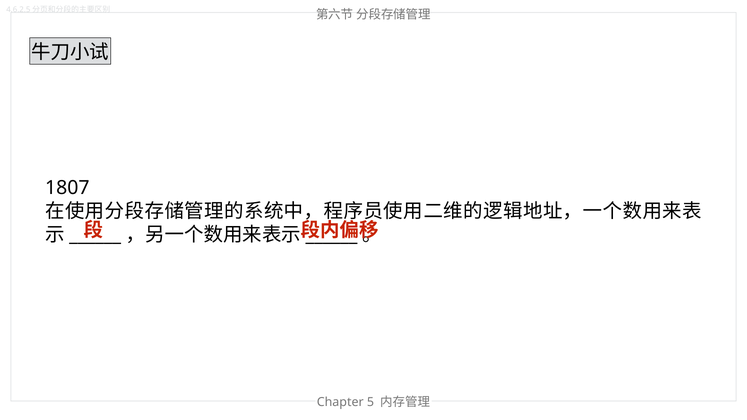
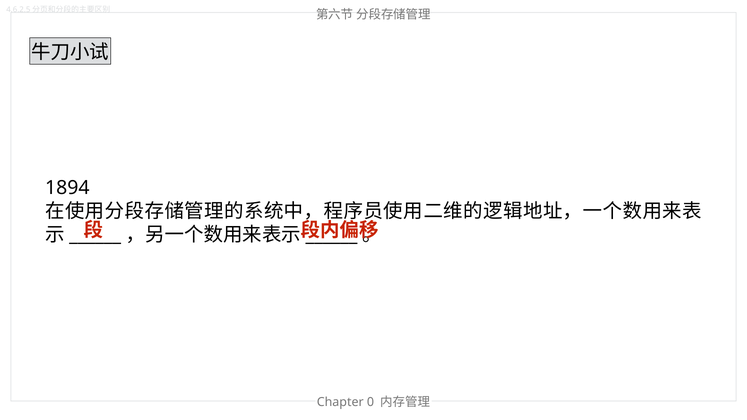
1807: 1807 -> 1894
5: 5 -> 0
